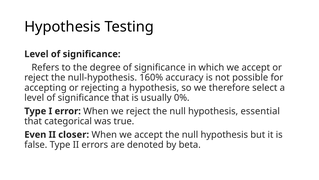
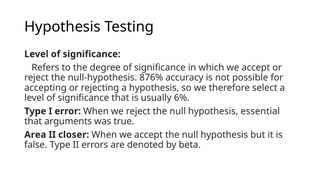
160%: 160% -> 876%
0%: 0% -> 6%
categorical: categorical -> arguments
Even: Even -> Area
